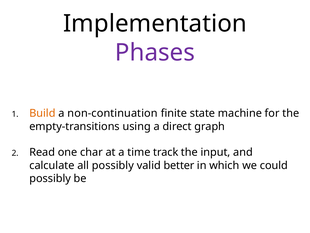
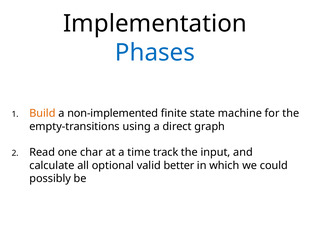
Phases colour: purple -> blue
non-continuation: non-continuation -> non-implemented
all possibly: possibly -> optional
